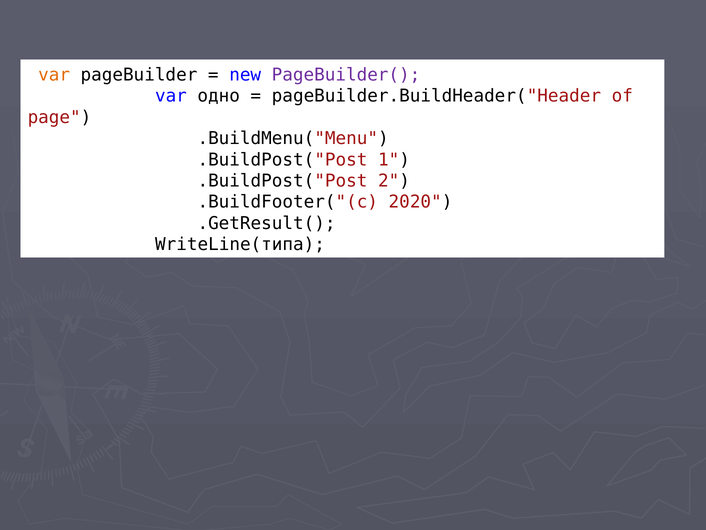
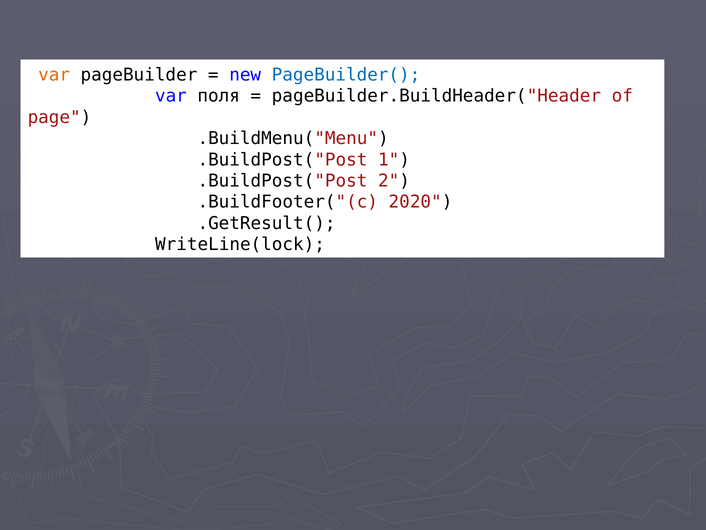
PageBuilder( colour: purple -> blue
одно: одно -> поля
WriteLine(типа: WriteLine(типа -> WriteLine(lock
